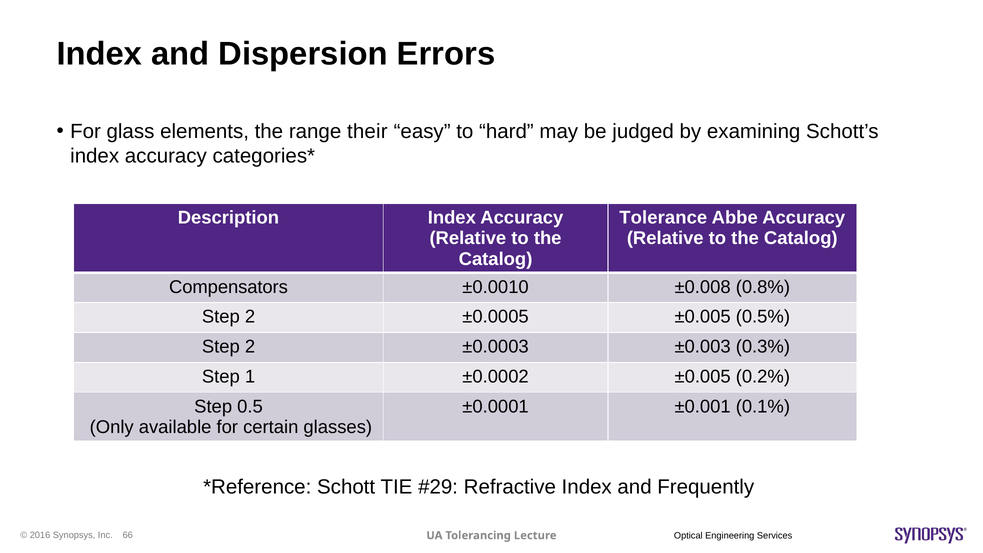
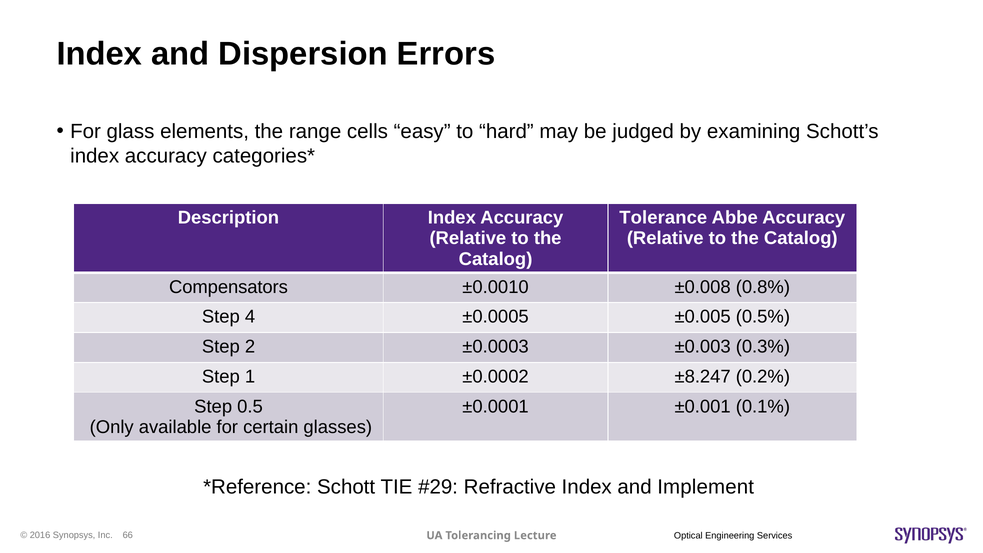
their: their -> cells
2 at (250, 317): 2 -> 4
±0.0002 ±0.005: ±0.005 -> ±8.247
Frequently: Frequently -> Implement
